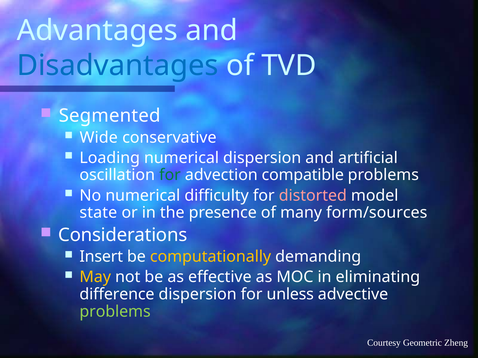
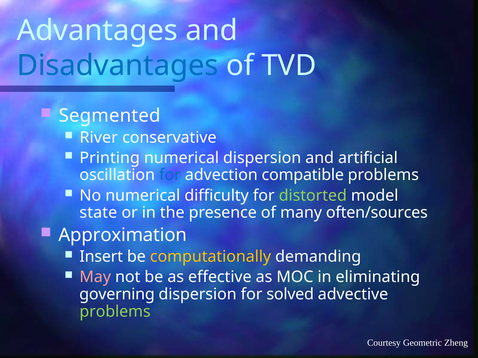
Wide: Wide -> River
Loading: Loading -> Printing
for at (170, 175) colour: green -> blue
distorted colour: pink -> light green
form/sources: form/sources -> often/sources
Considerations: Considerations -> Approximation
May colour: yellow -> pink
difference: difference -> governing
unless: unless -> solved
